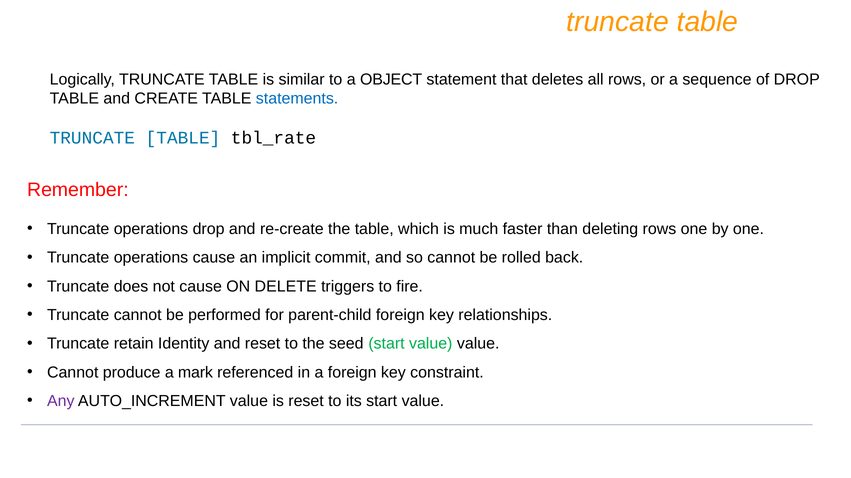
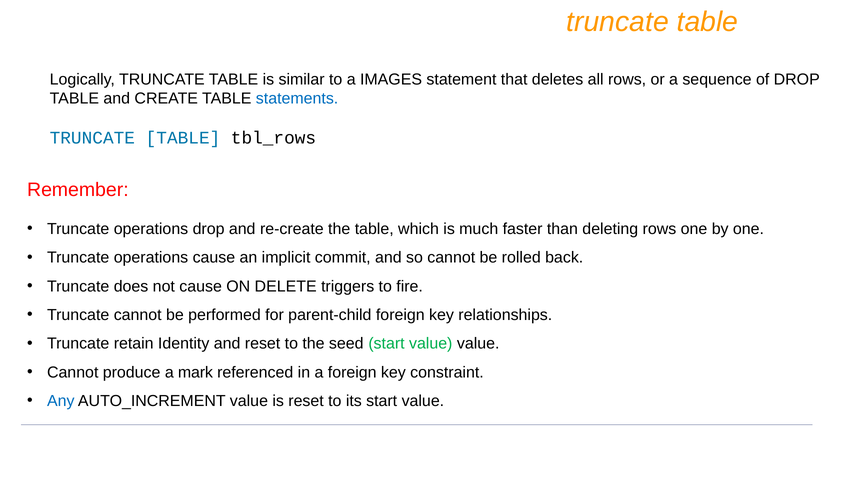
OBJECT: OBJECT -> IMAGES
tbl_rate: tbl_rate -> tbl_rows
Any colour: purple -> blue
